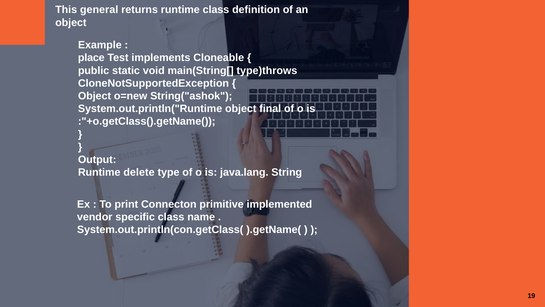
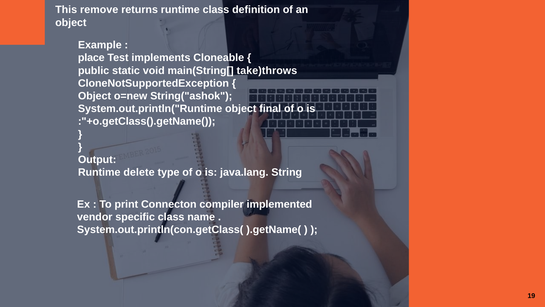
general: general -> remove
type)throws: type)throws -> take)throws
primitive: primitive -> compiler
